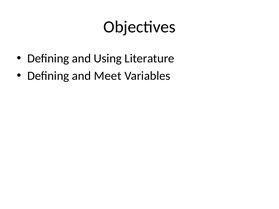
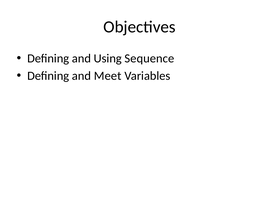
Literature: Literature -> Sequence
